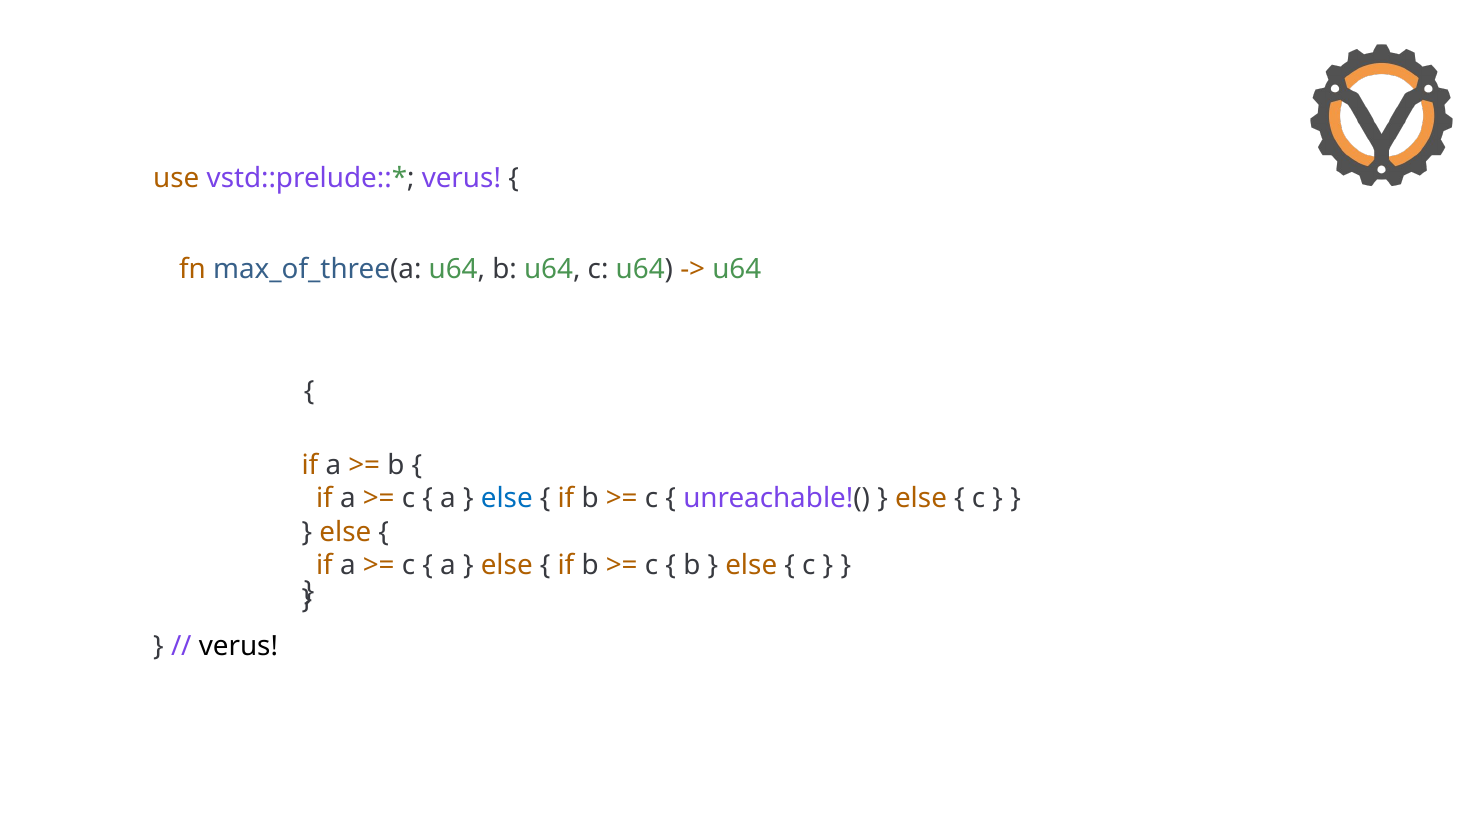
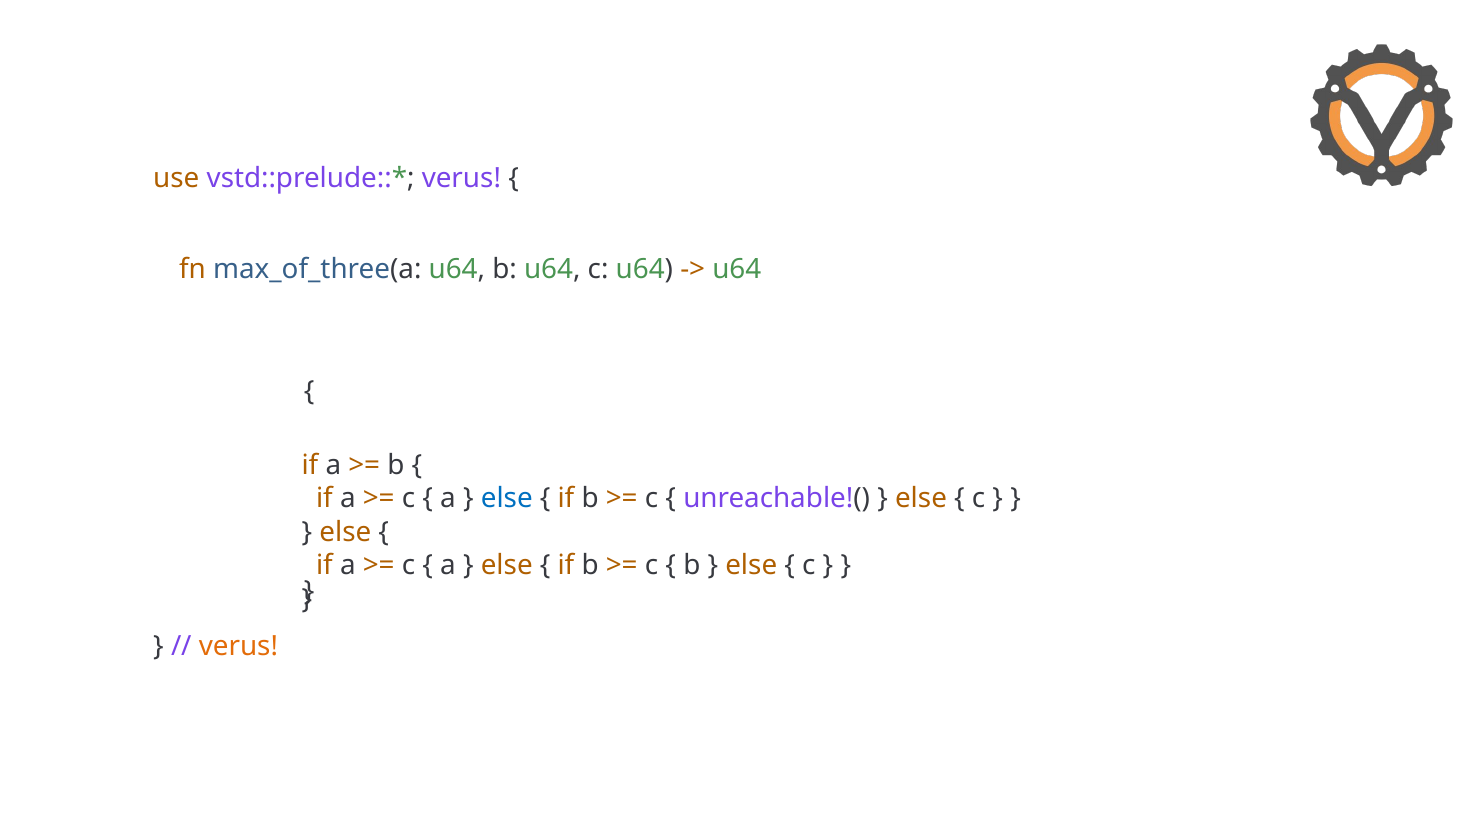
verus at (238, 646) colour: black -> orange
